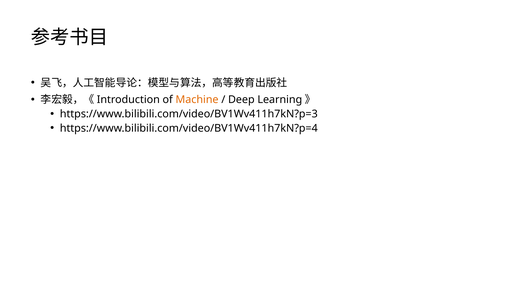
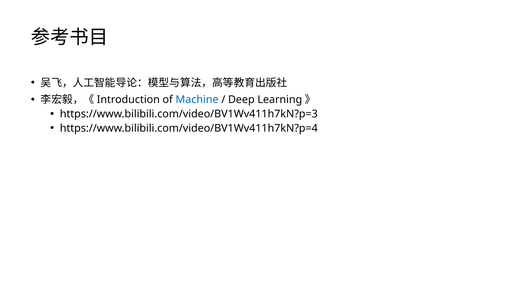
Machine colour: orange -> blue
